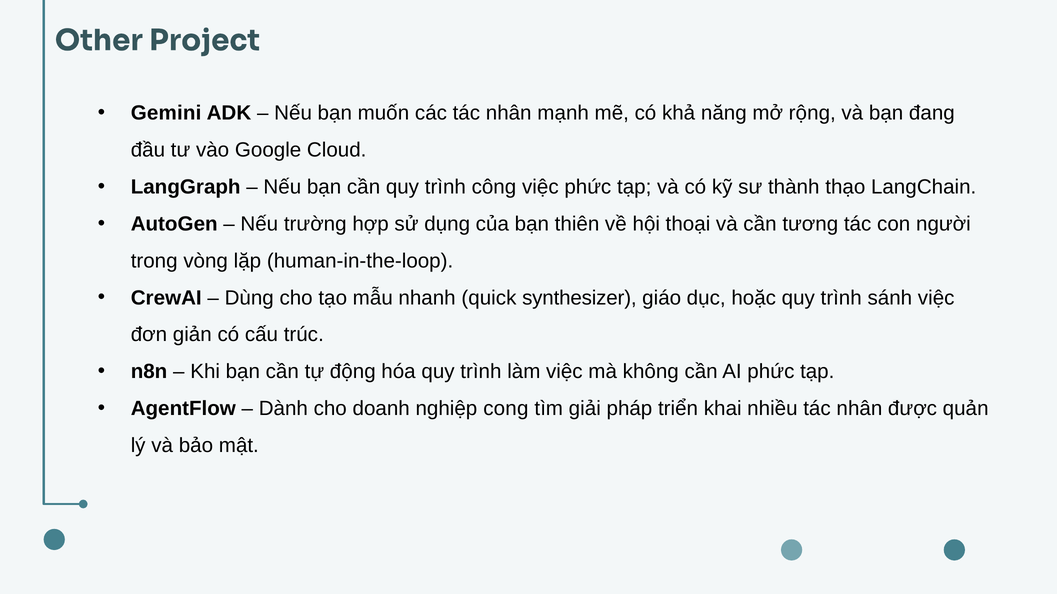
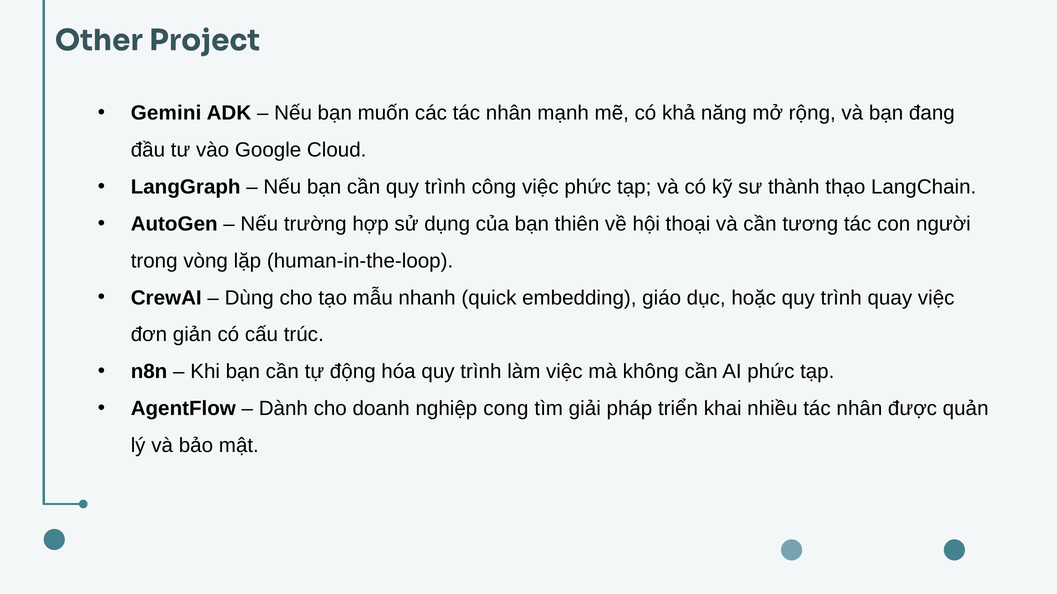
synthesizer: synthesizer -> embedding
sánh: sánh -> quay
